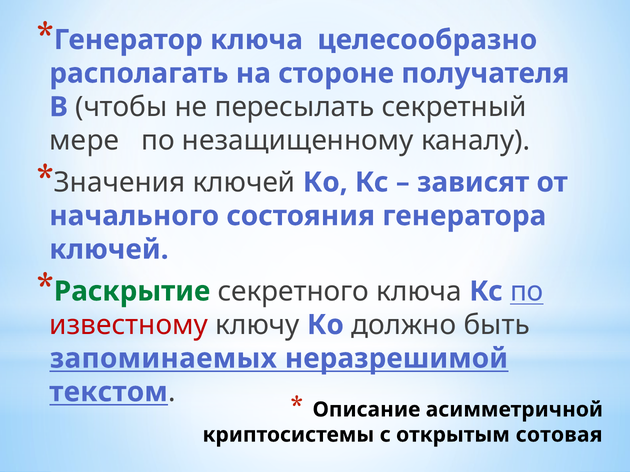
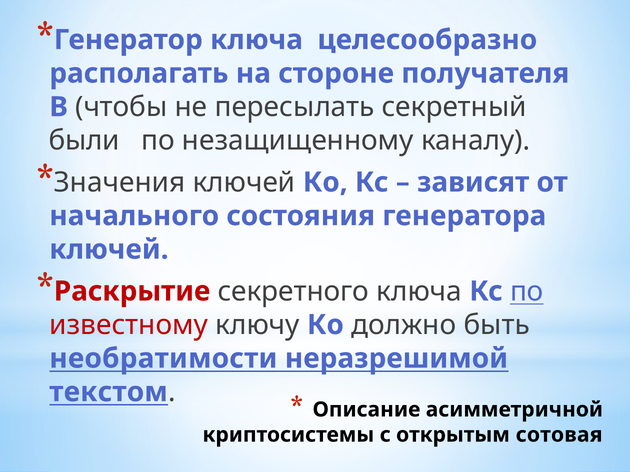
мере: мере -> были
Раскрытие colour: green -> red
запоминаемых: запоминаемых -> необратимости
